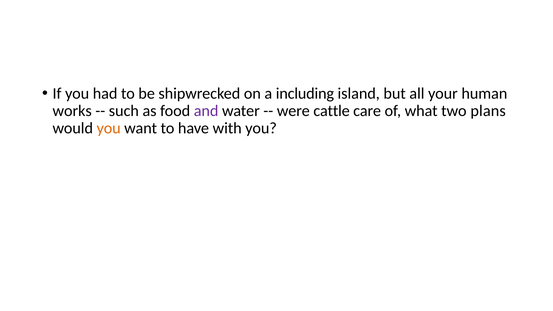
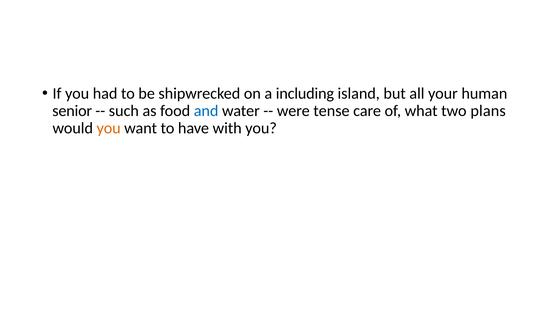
works: works -> senior
and colour: purple -> blue
cattle: cattle -> tense
